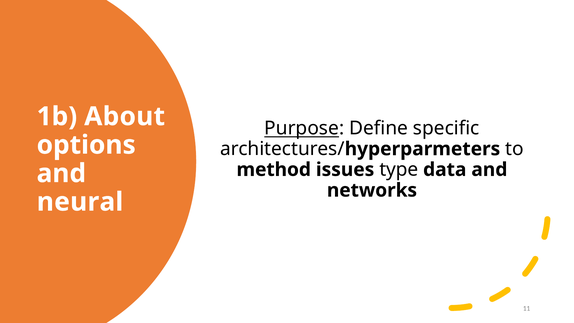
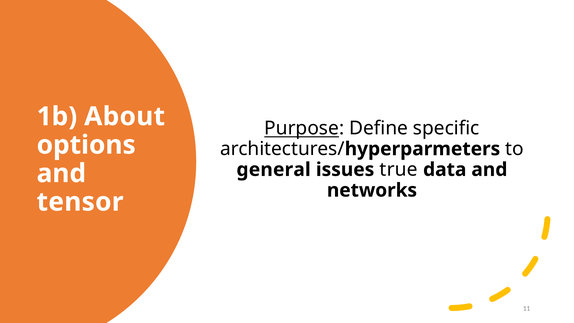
method: method -> general
type: type -> true
neural: neural -> tensor
